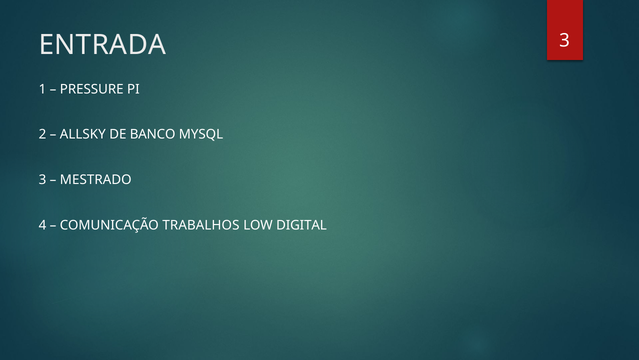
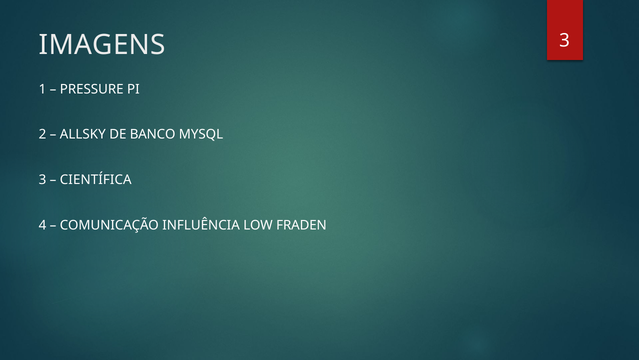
ENTRADA: ENTRADA -> IMAGENS
MESTRADO: MESTRADO -> CIENTÍFICA
TRABALHOS: TRABALHOS -> INFLUÊNCIA
DIGITAL: DIGITAL -> FRADEN
